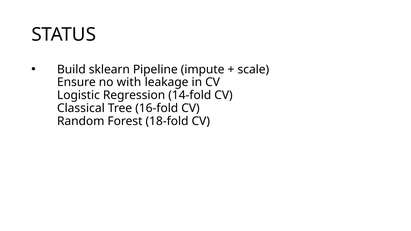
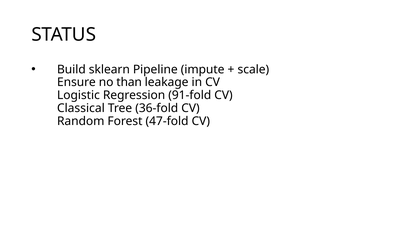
with: with -> than
14-fold: 14-fold -> 91-fold
16-fold: 16-fold -> 36-fold
18-fold: 18-fold -> 47-fold
